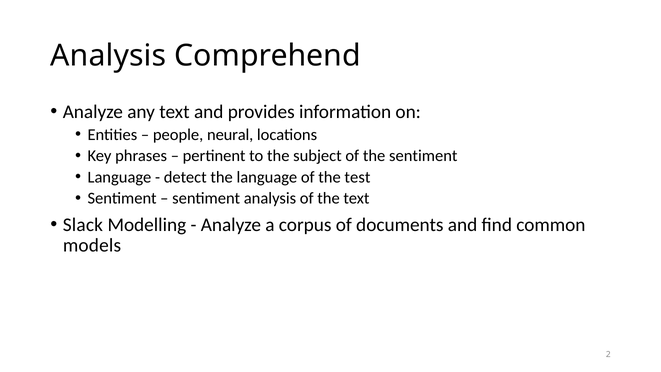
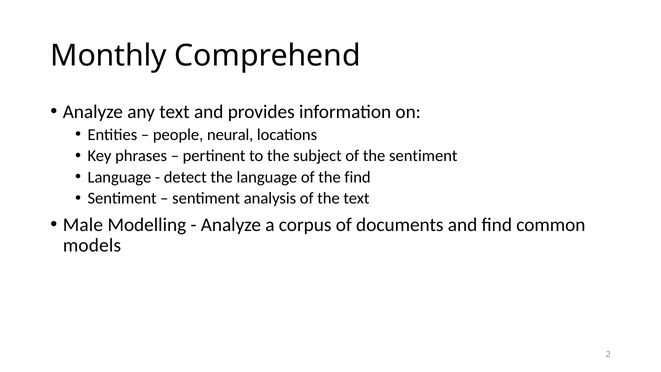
Analysis at (108, 56): Analysis -> Monthly
the test: test -> find
Slack: Slack -> Male
